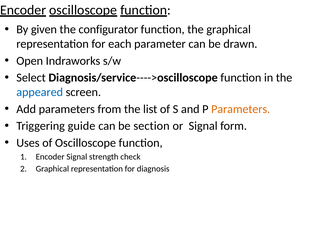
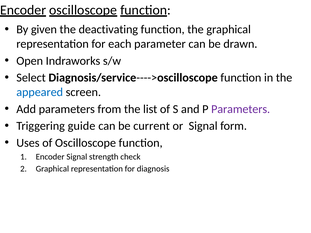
configurator: configurator -> deactivating
Parameters at (241, 109) colour: orange -> purple
section: section -> current
